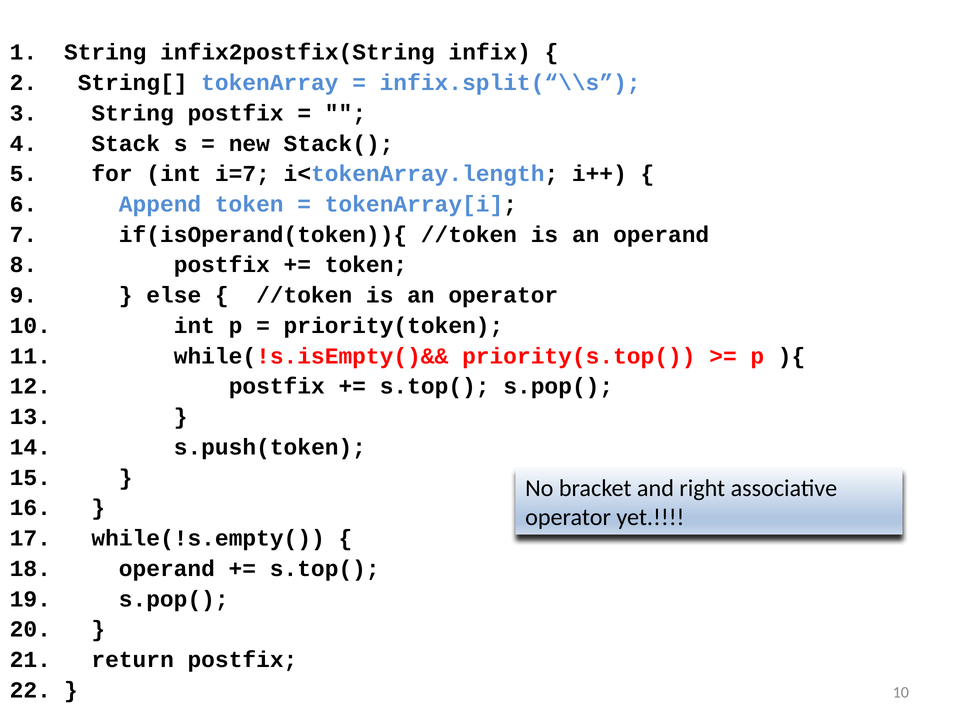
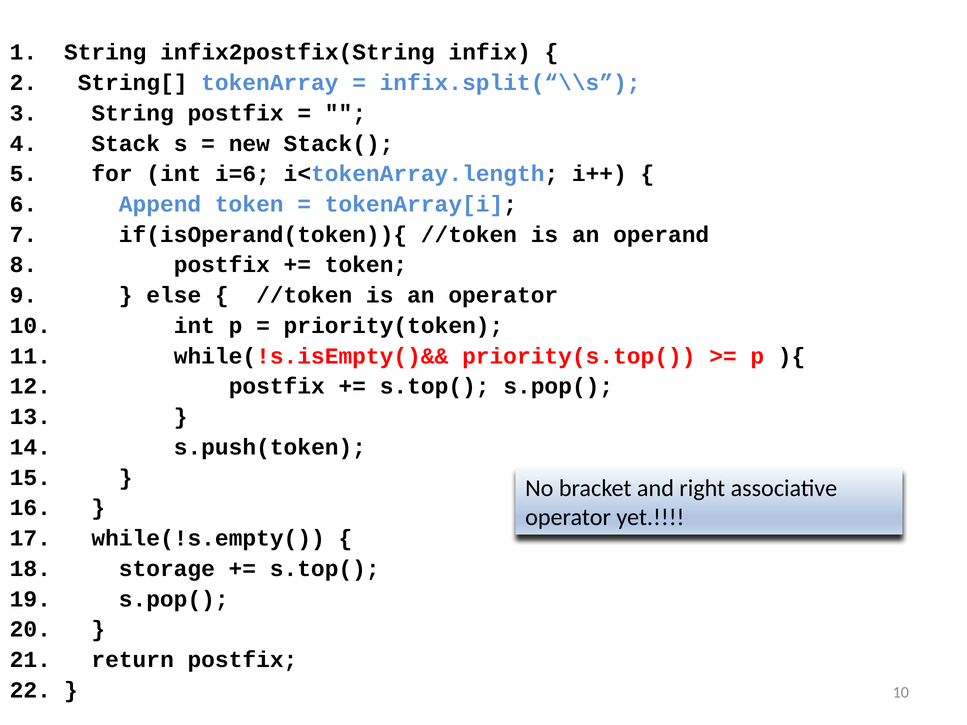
i=7: i=7 -> i=6
operand at (167, 569): operand -> storage
